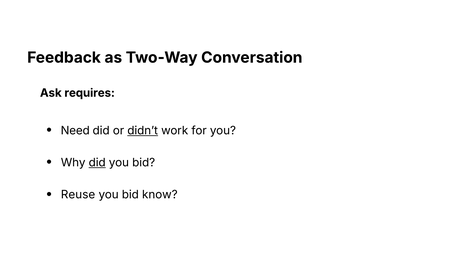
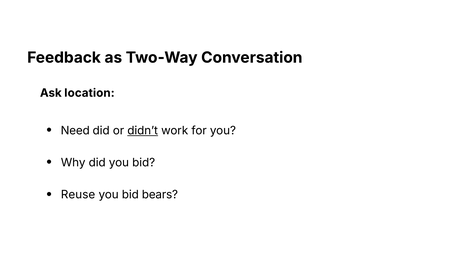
requires: requires -> location
did at (97, 162) underline: present -> none
know: know -> bears
